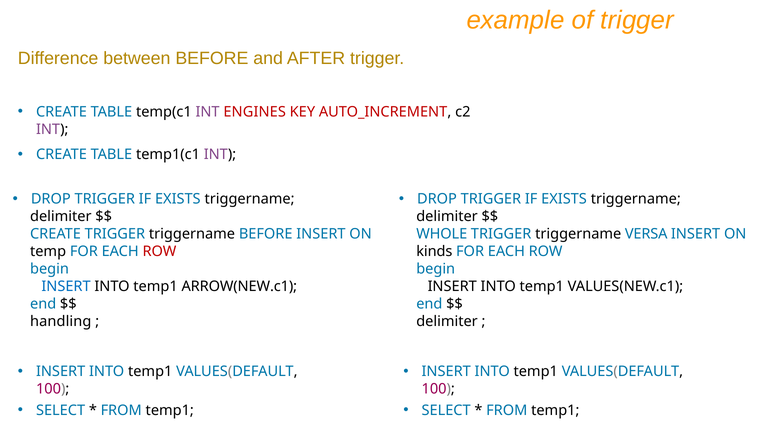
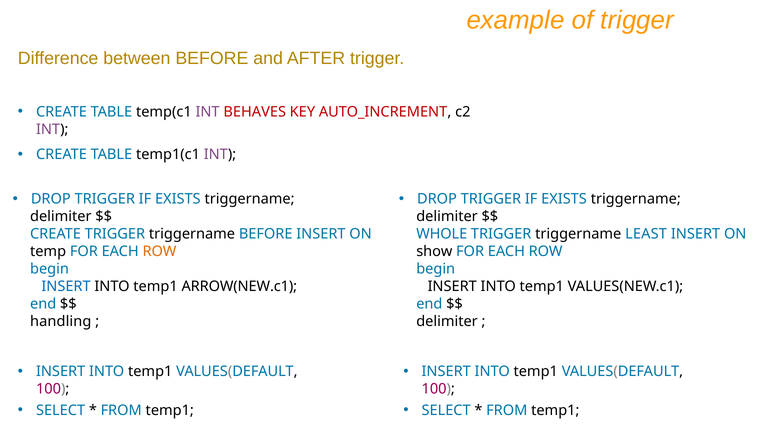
ENGINES: ENGINES -> BEHAVES
VERSA: VERSA -> LEAST
ROW at (159, 251) colour: red -> orange
kinds: kinds -> show
